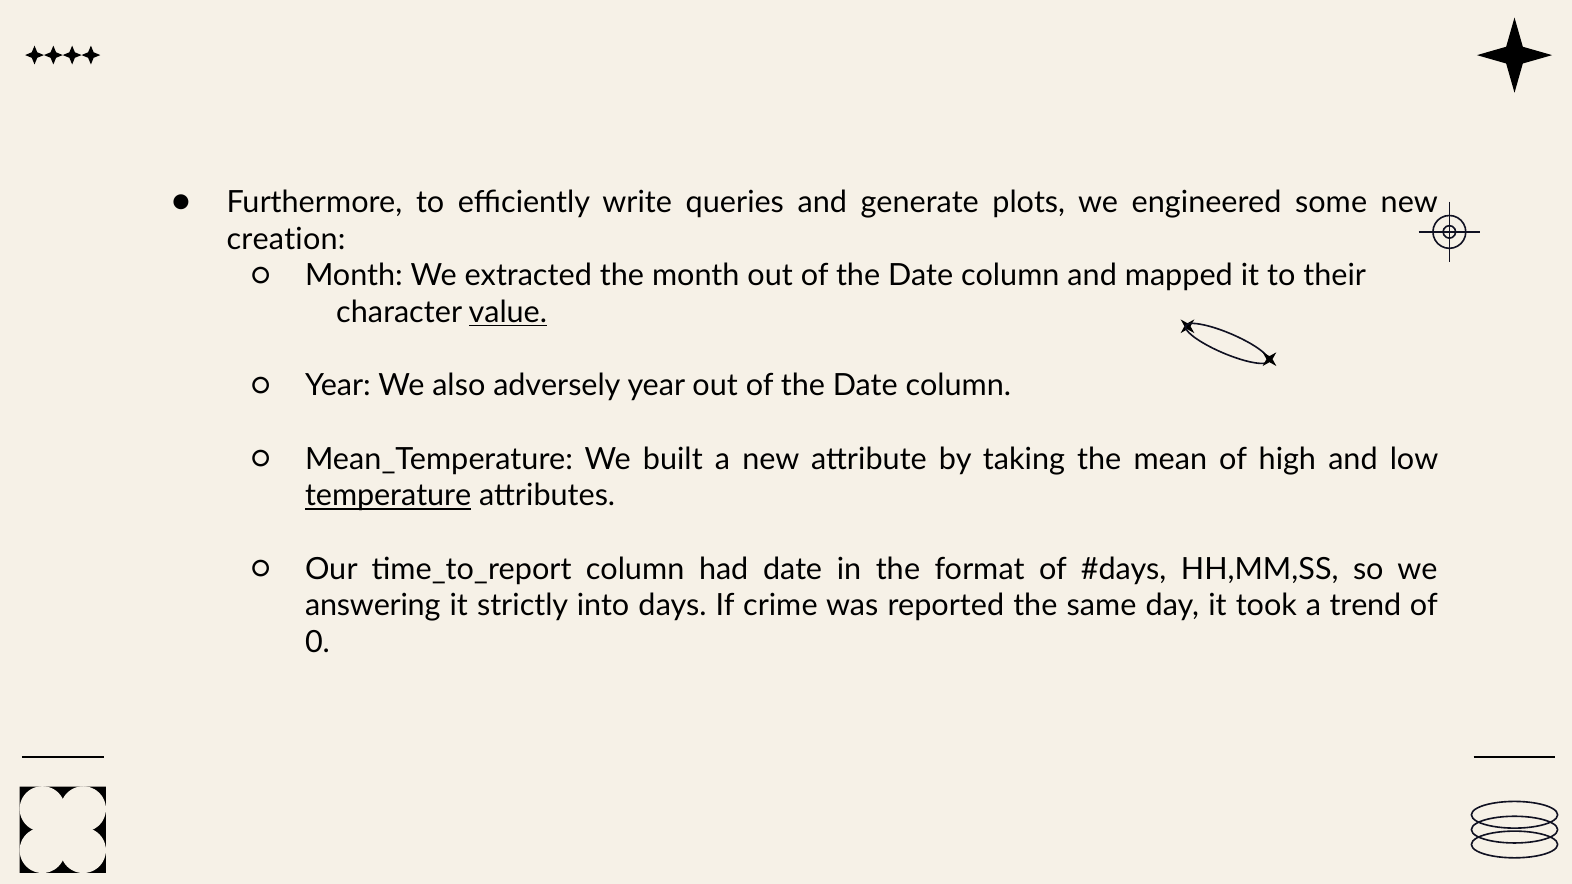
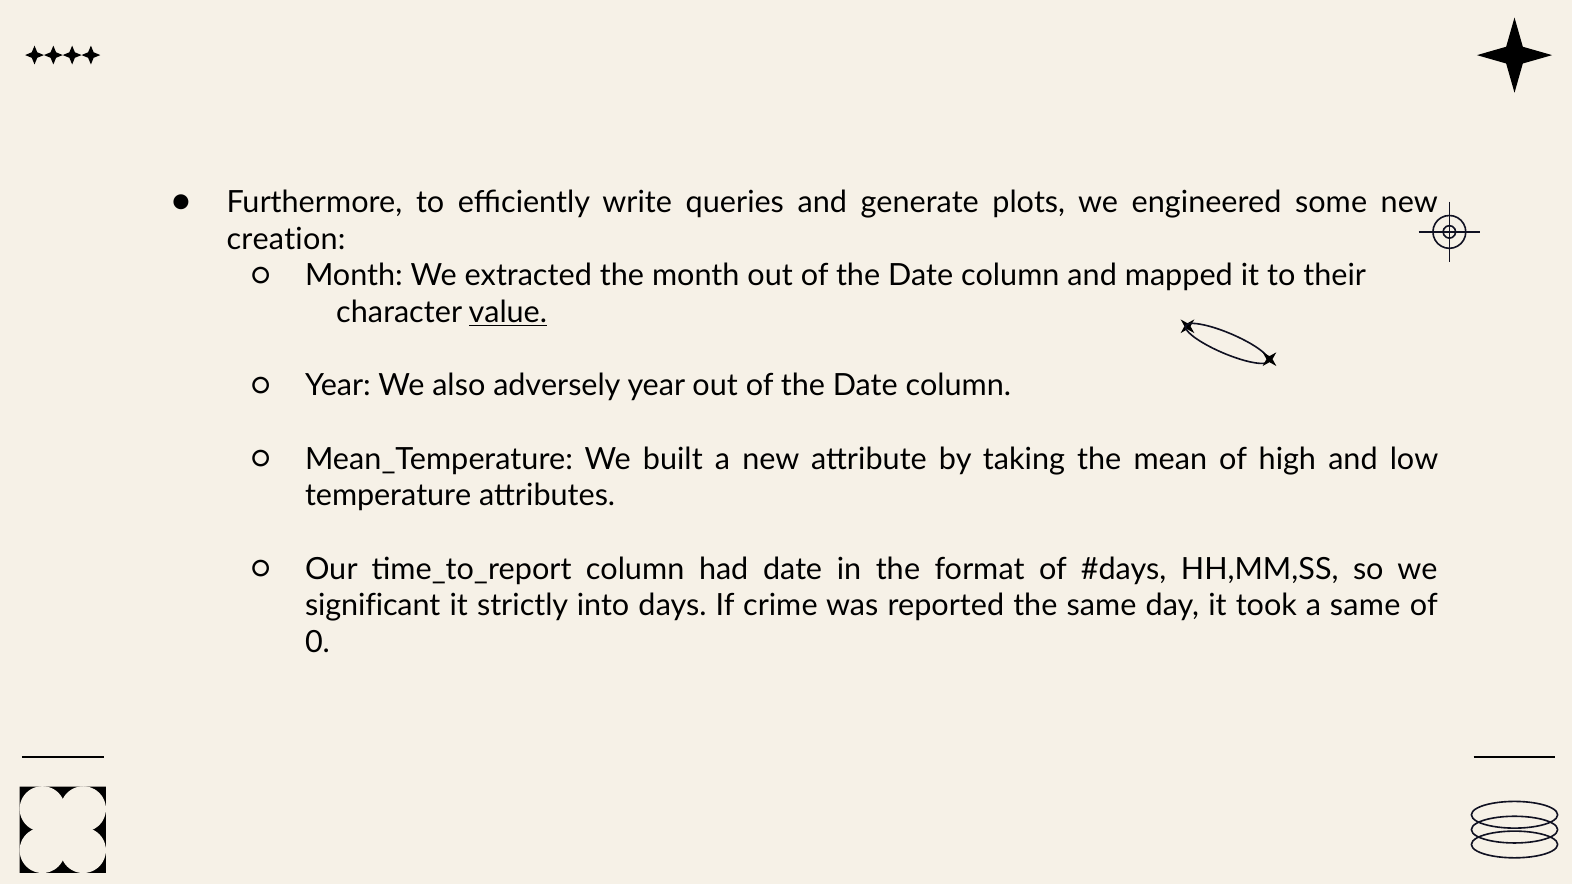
temperature underline: present -> none
answering: answering -> significant
a trend: trend -> same
